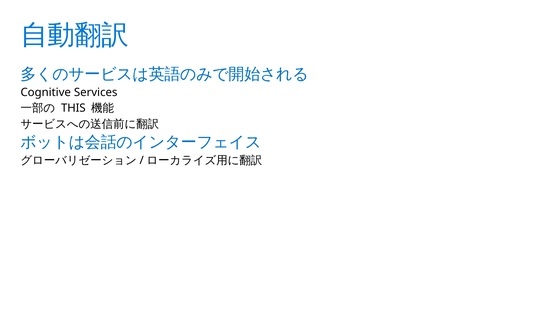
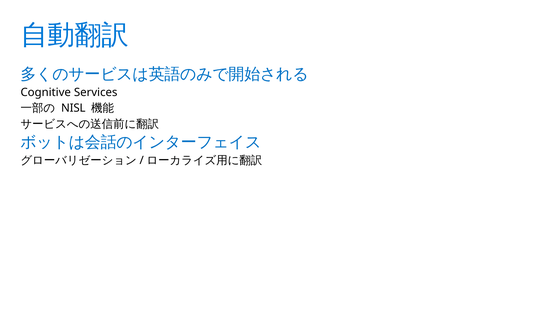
THIS: THIS -> NISL
